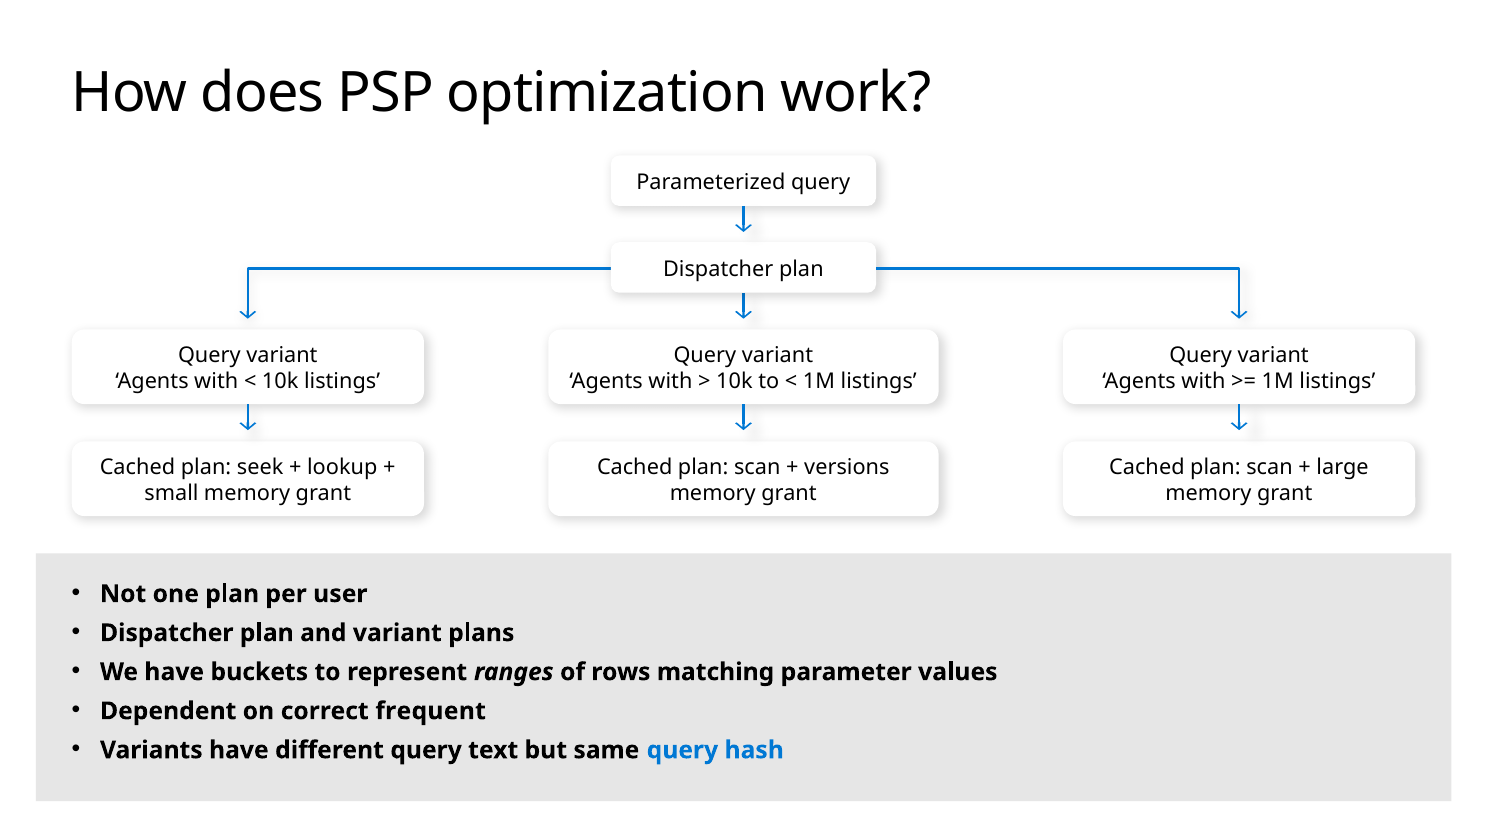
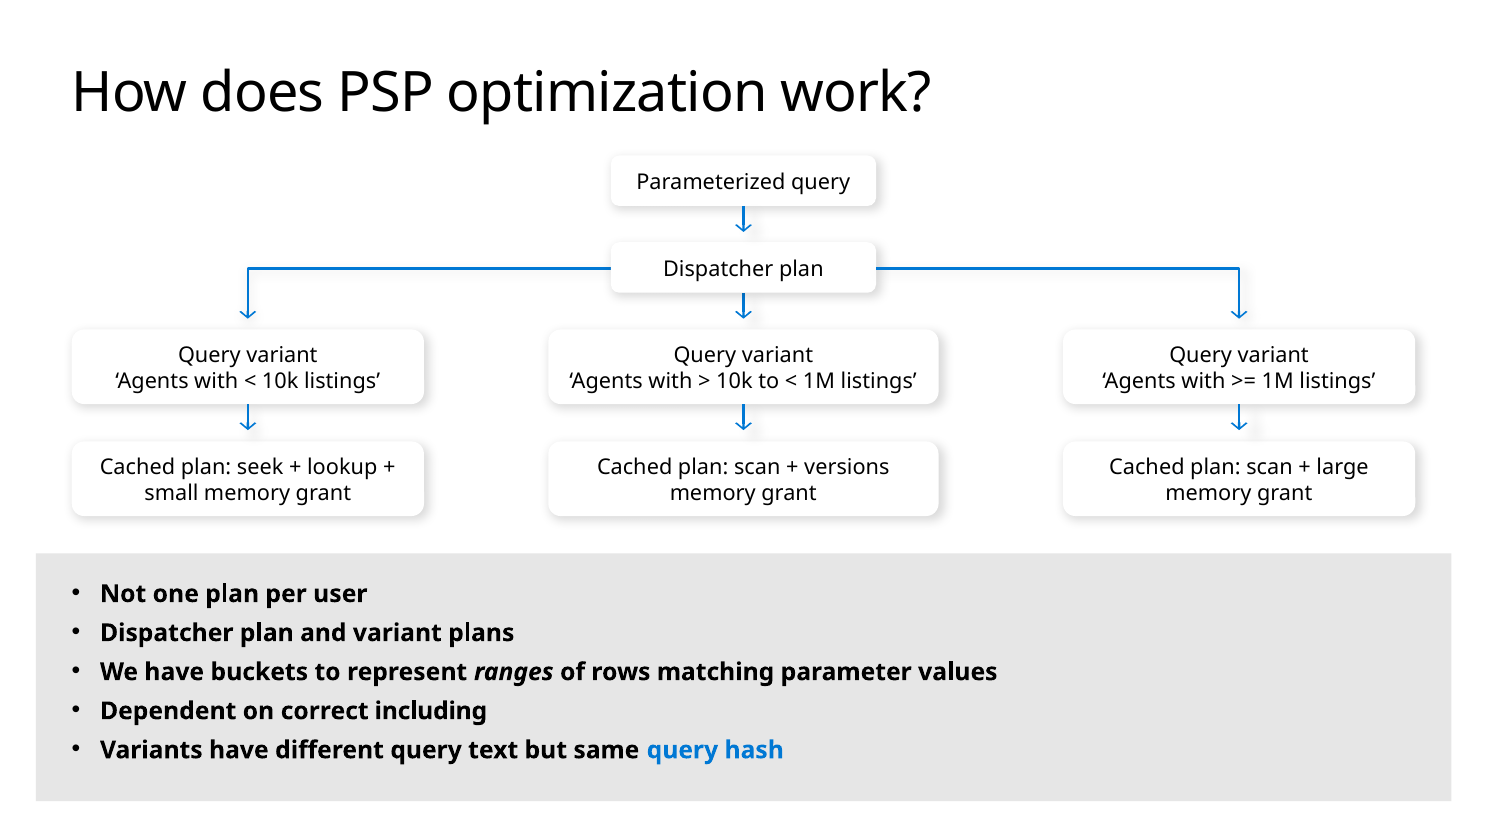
frequent: frequent -> including
